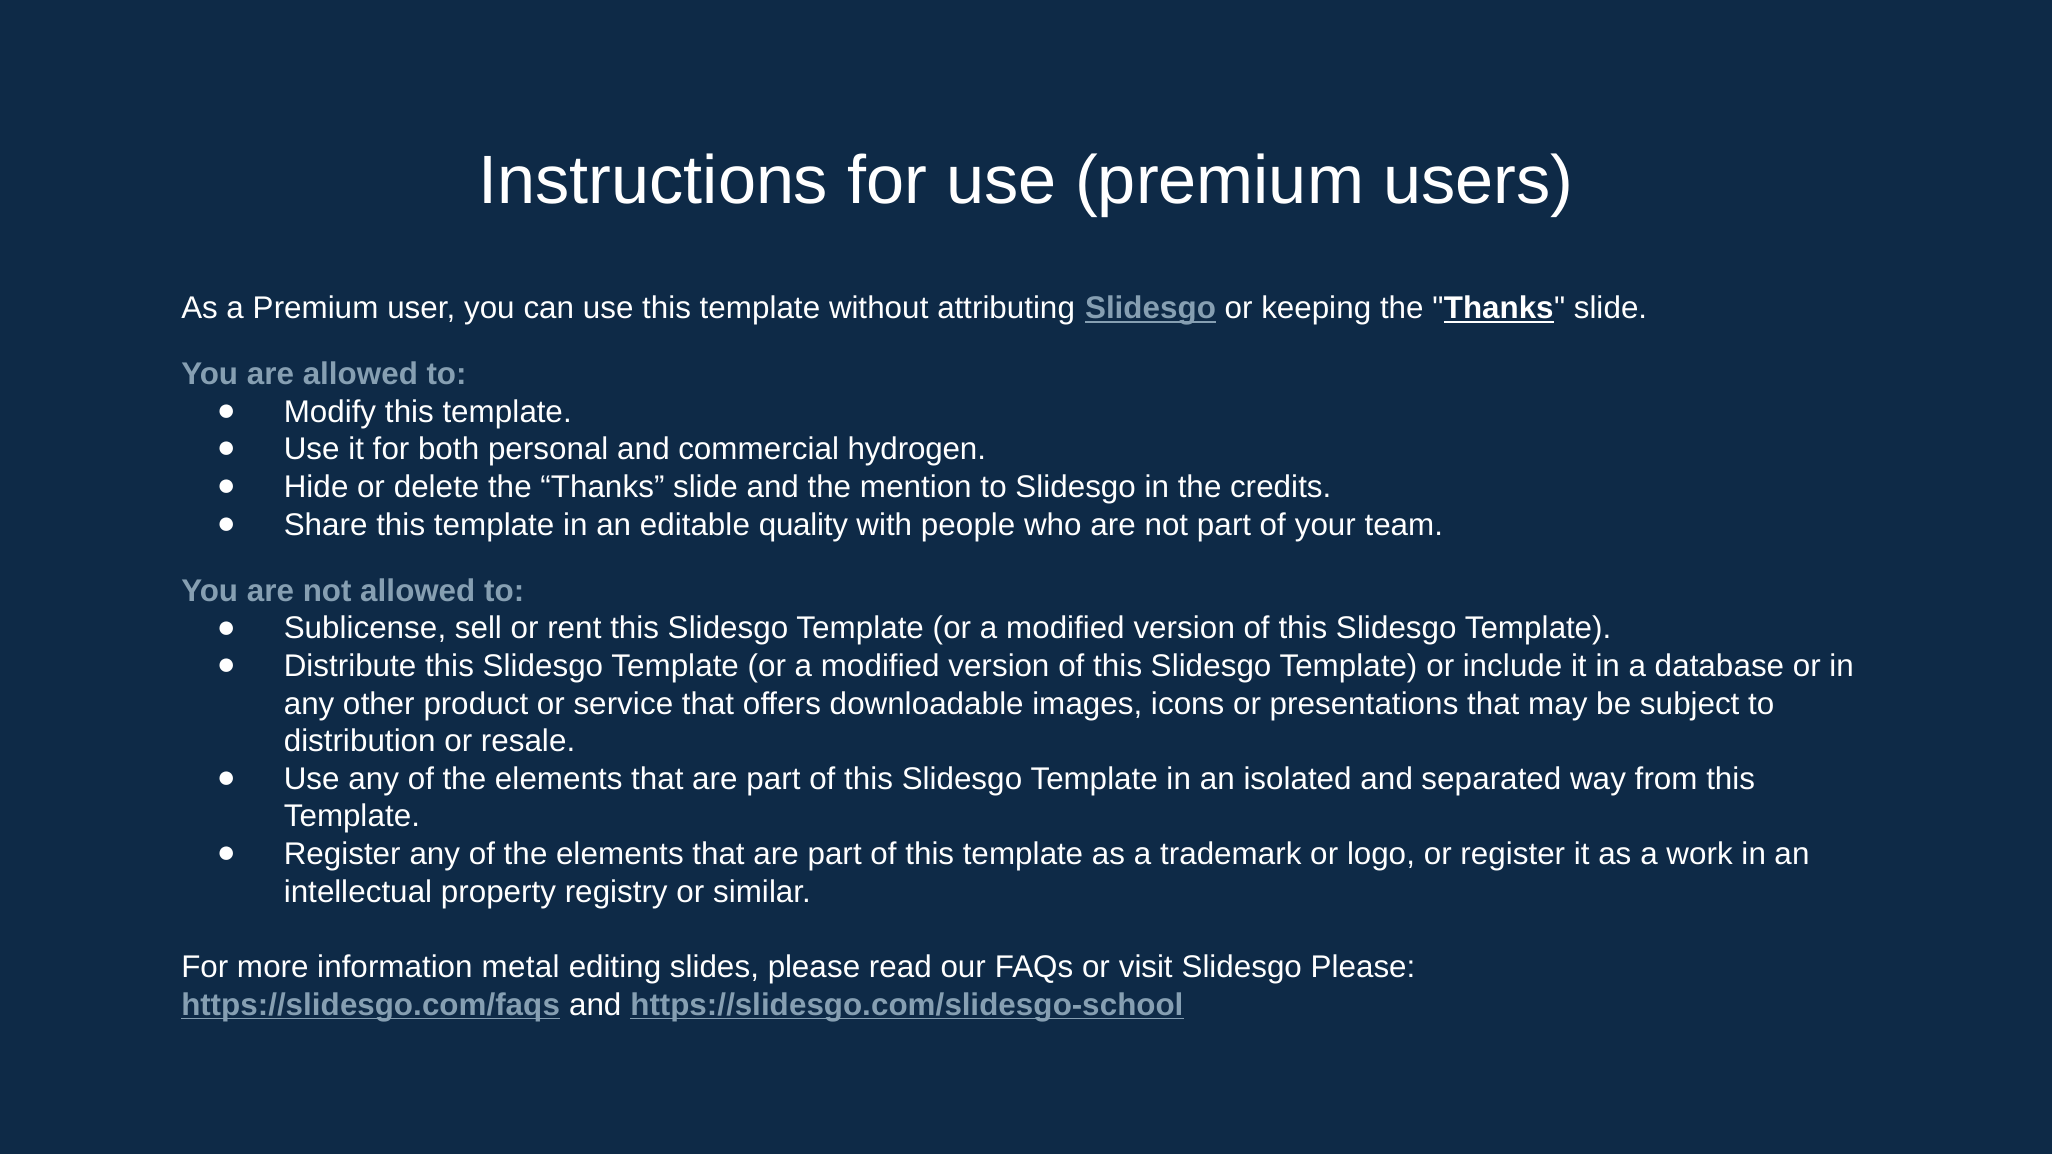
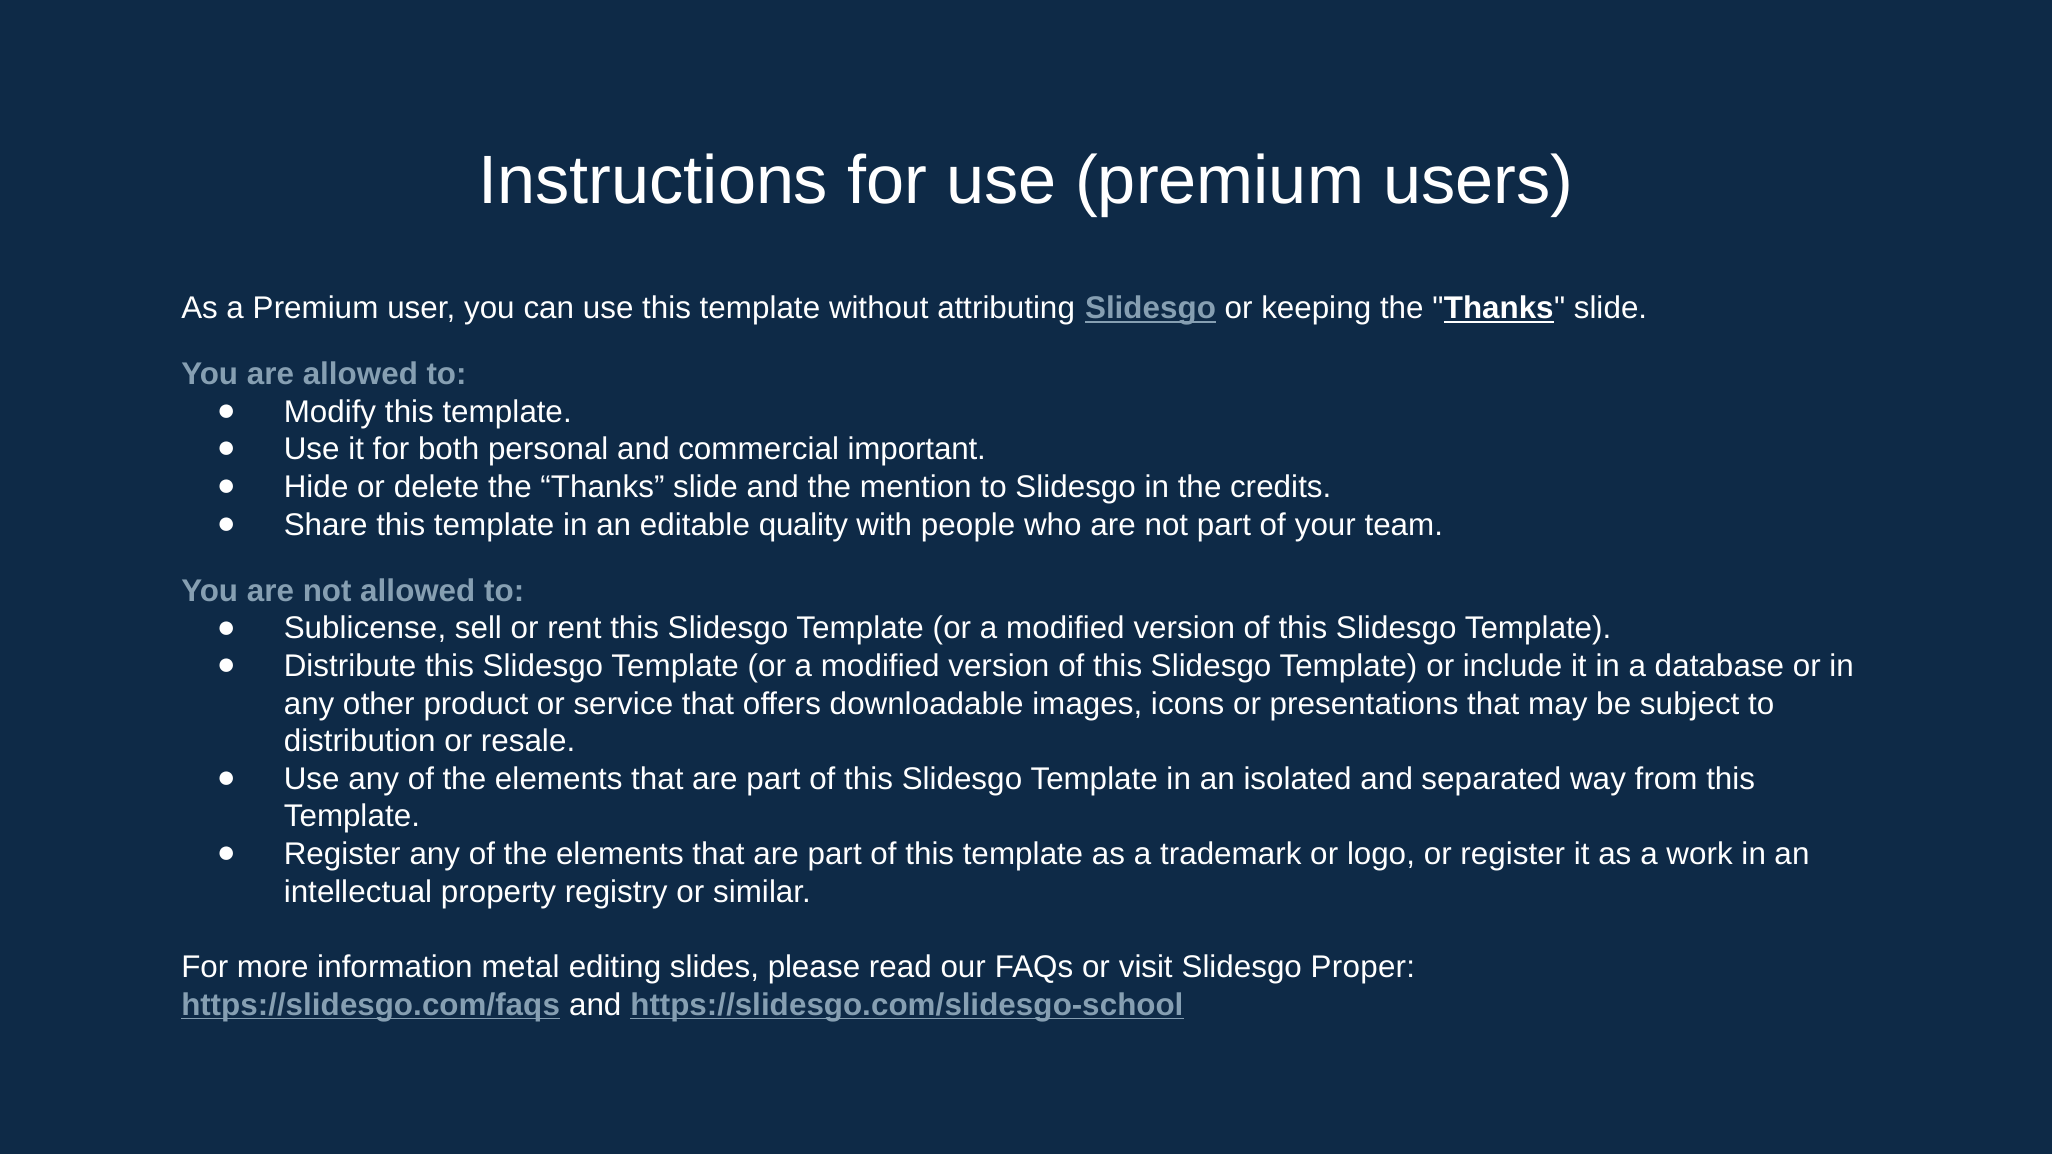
hydrogen: hydrogen -> important
Slidesgo Please: Please -> Proper
